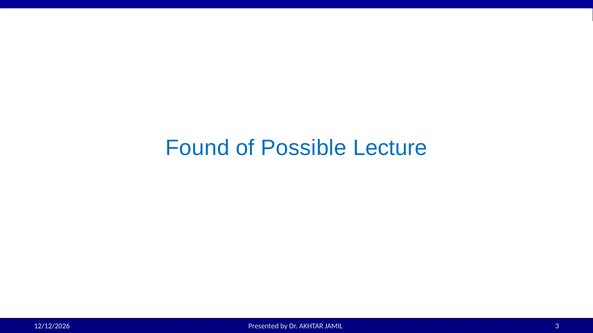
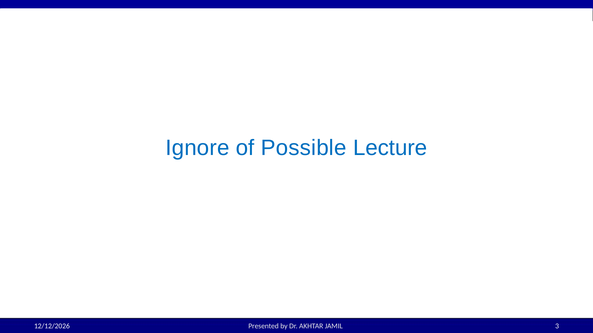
Found: Found -> Ignore
